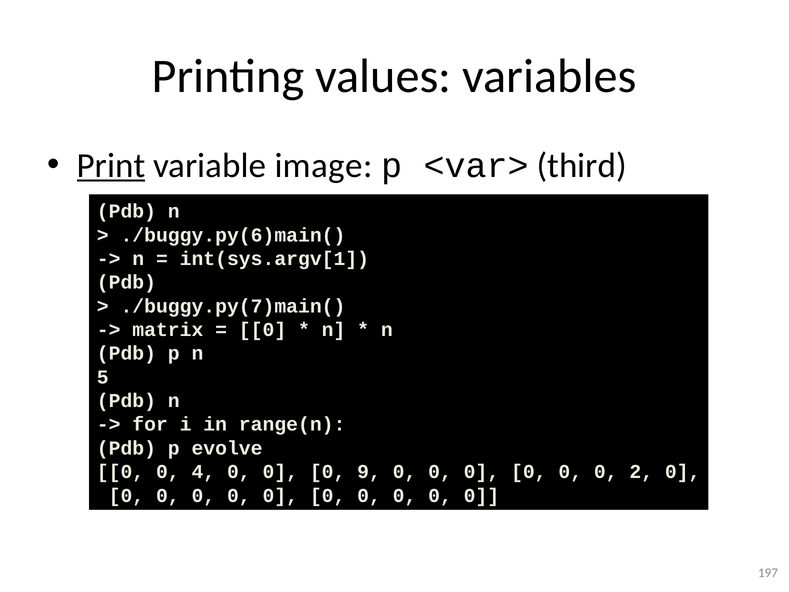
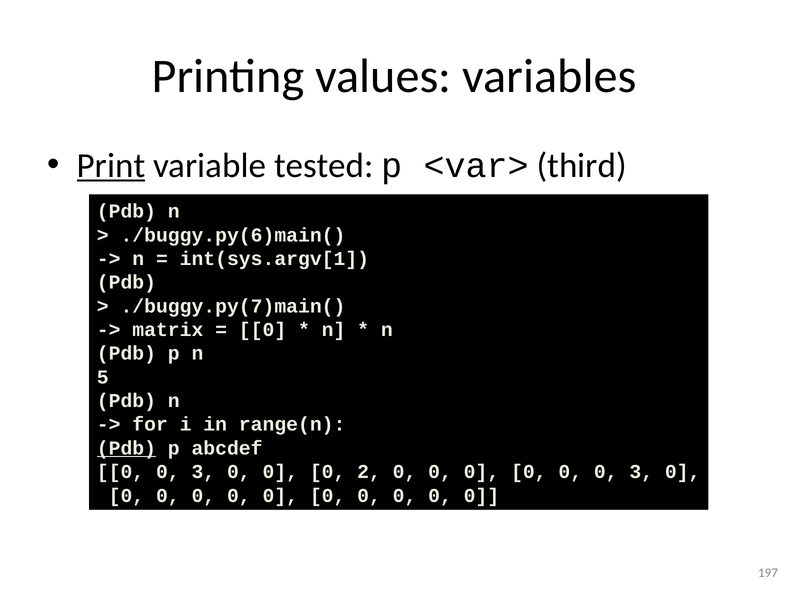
image: image -> tested
Pdb at (126, 448) underline: none -> present
evolve: evolve -> abcdef
4 at (203, 472): 4 -> 3
9: 9 -> 2
0 0 0 2: 2 -> 3
